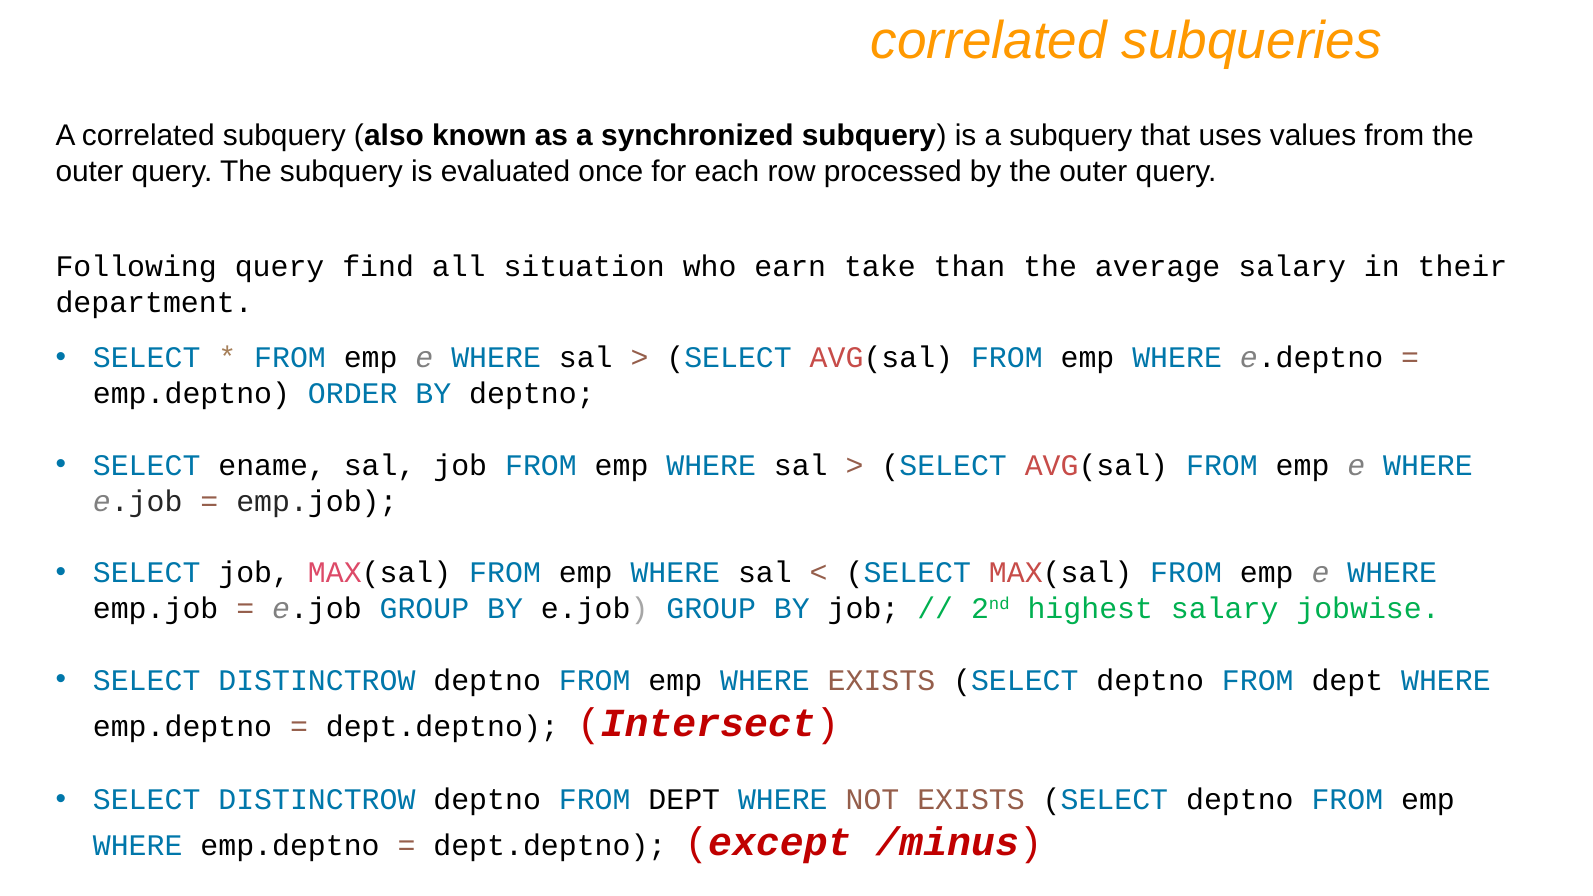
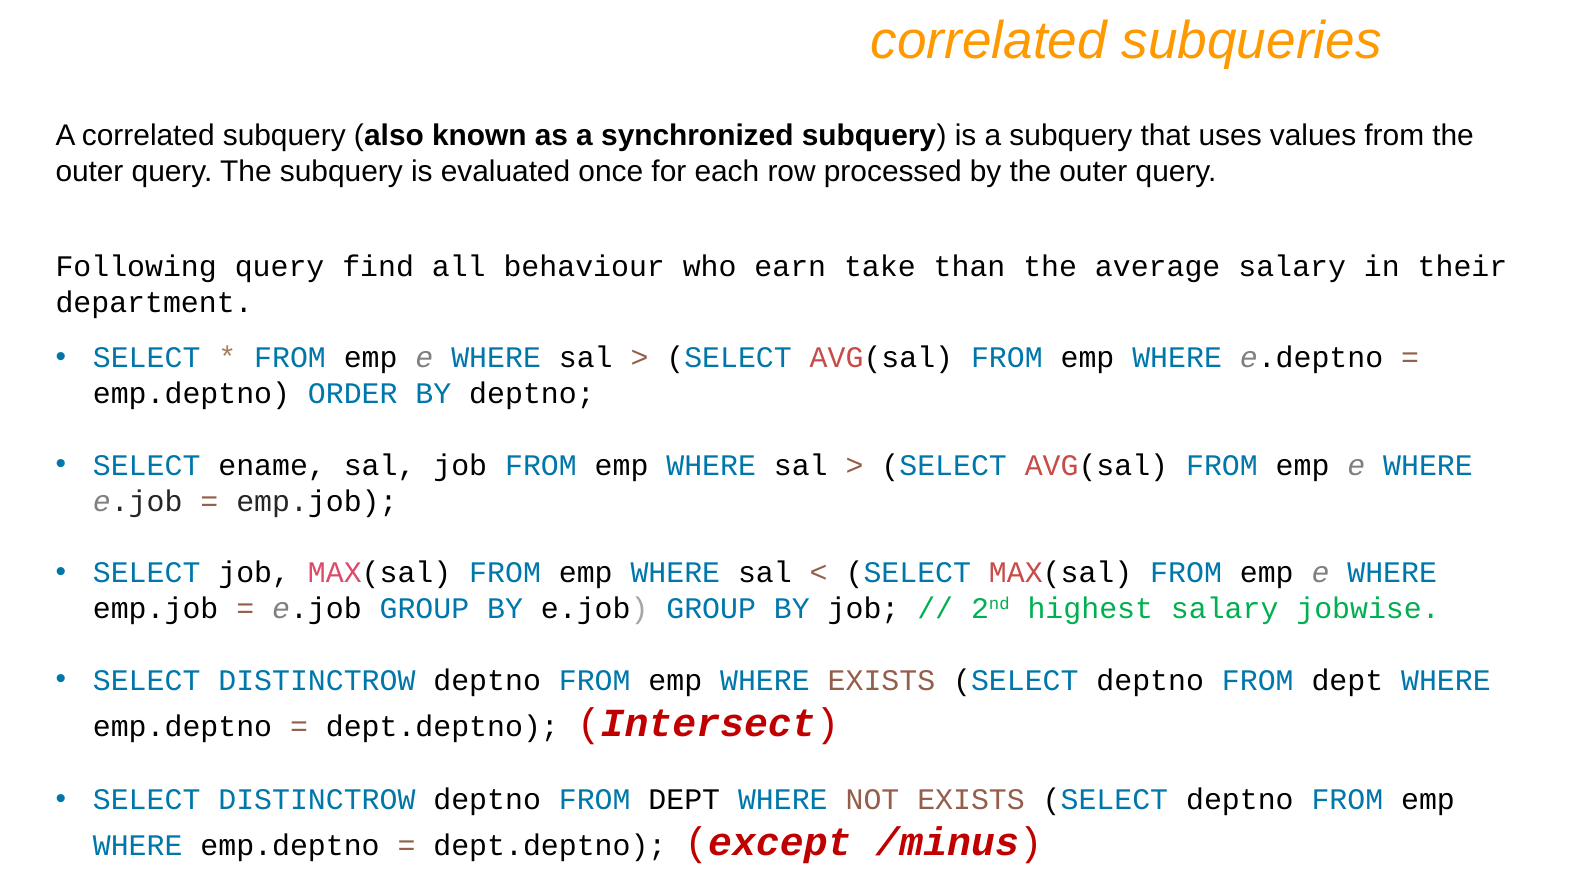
situation: situation -> behaviour
